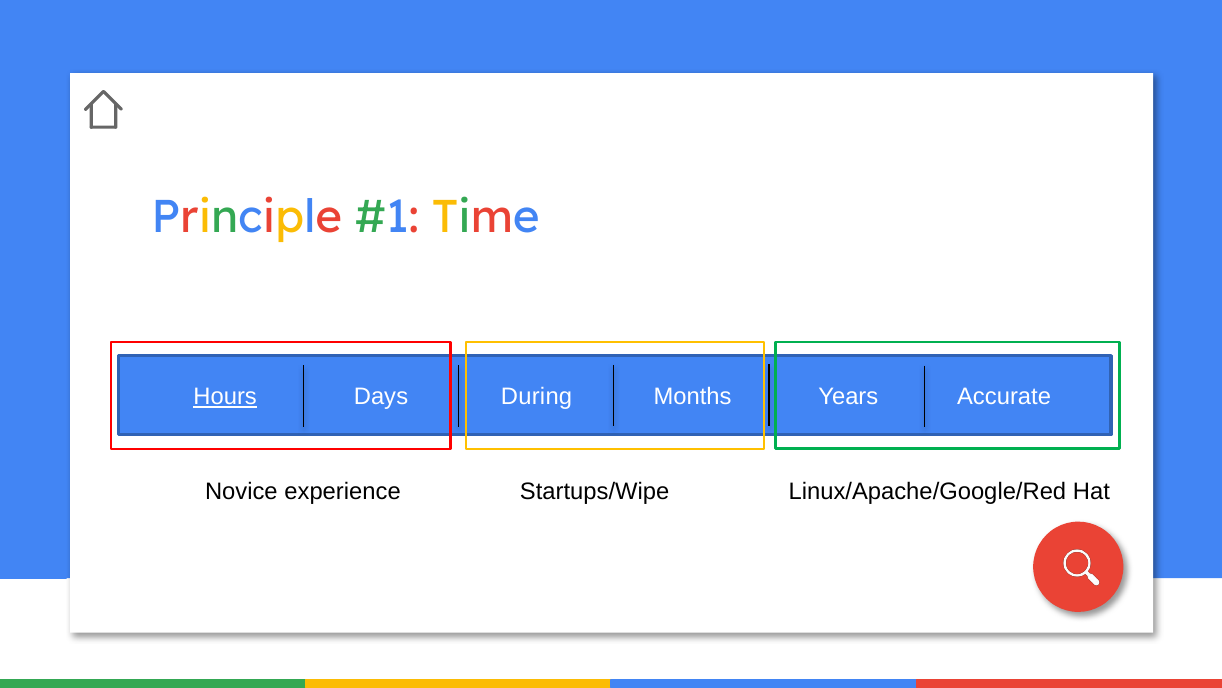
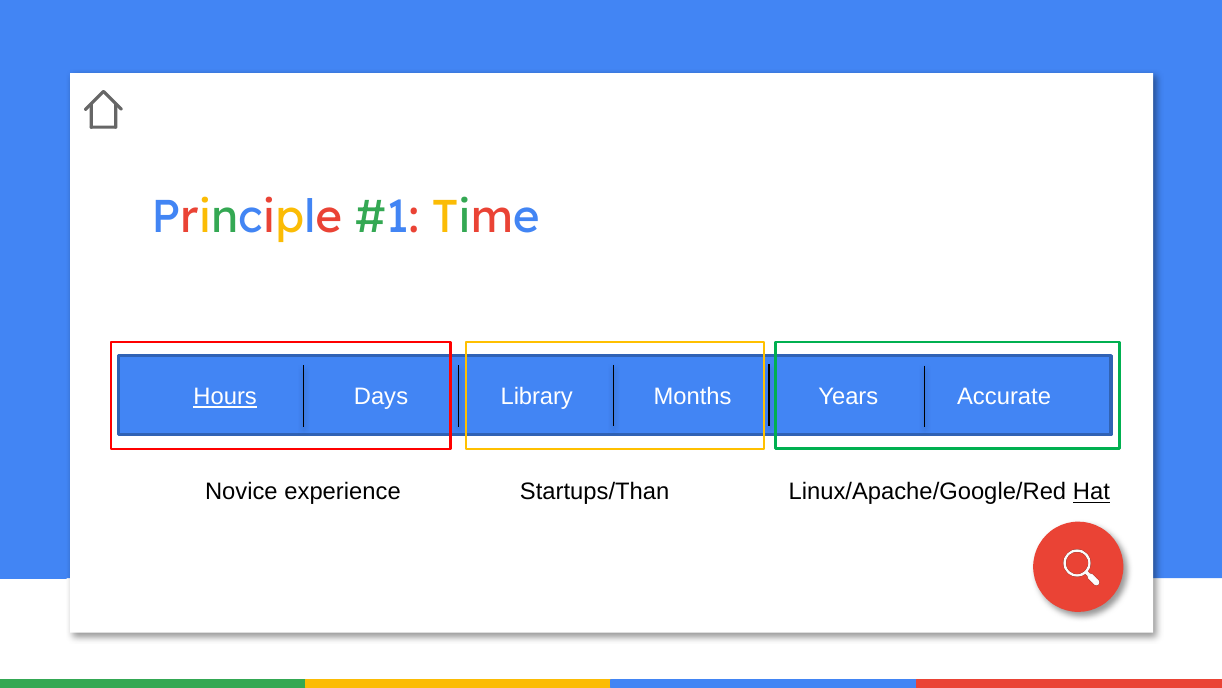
During: During -> Library
Startups/Wipe: Startups/Wipe -> Startups/Than
Hat underline: none -> present
